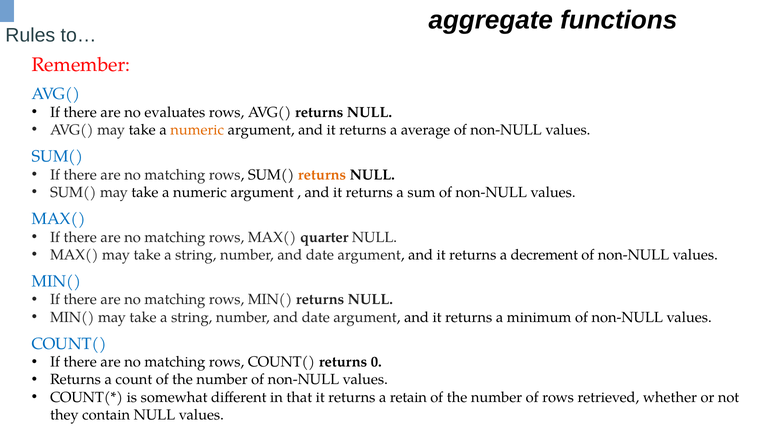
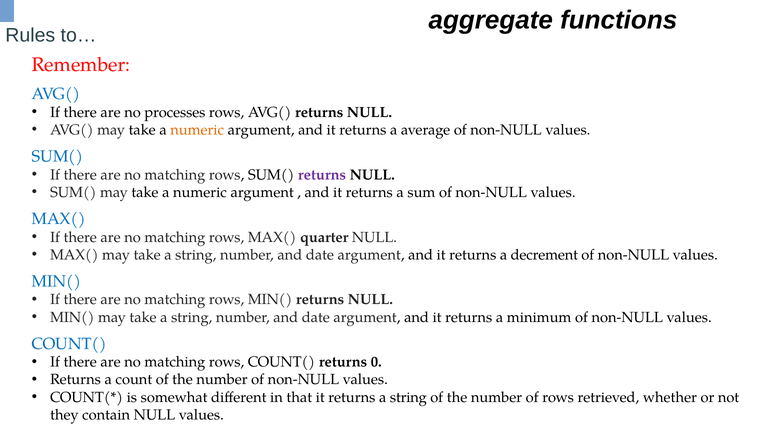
evaluates: evaluates -> processes
returns at (322, 175) colour: orange -> purple
returns a retain: retain -> string
